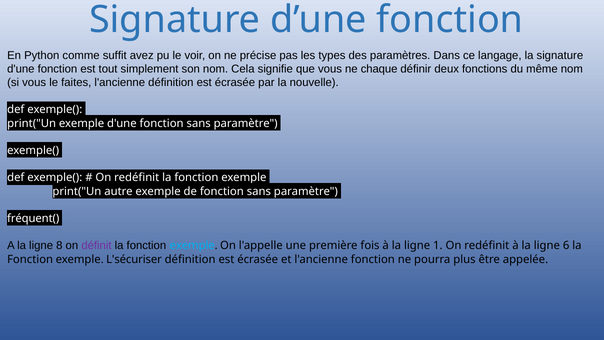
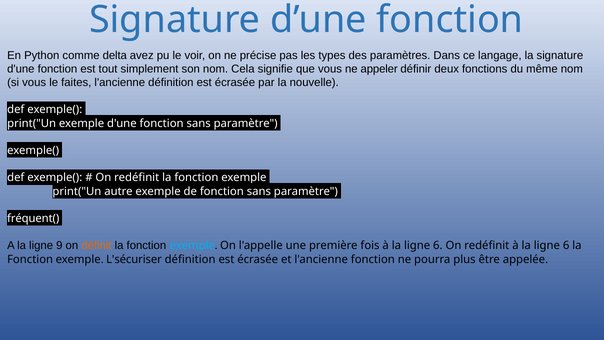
suffit: suffit -> delta
chaque: chaque -> appeler
8: 8 -> 9
définit colour: purple -> orange
1 at (438, 246): 1 -> 6
